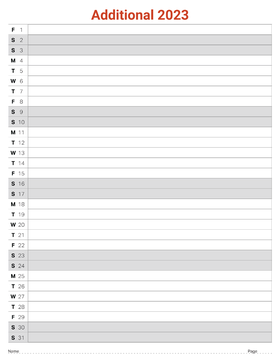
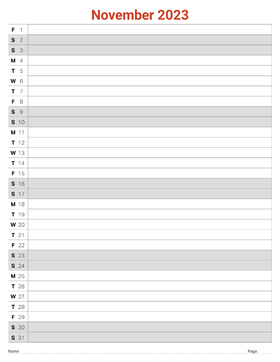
Additional: Additional -> November
